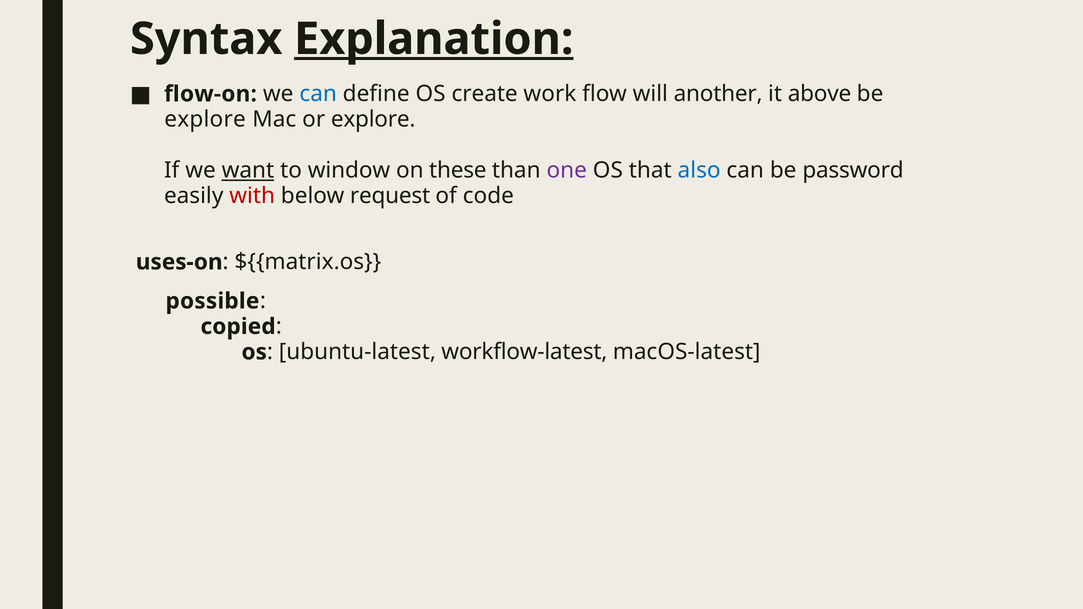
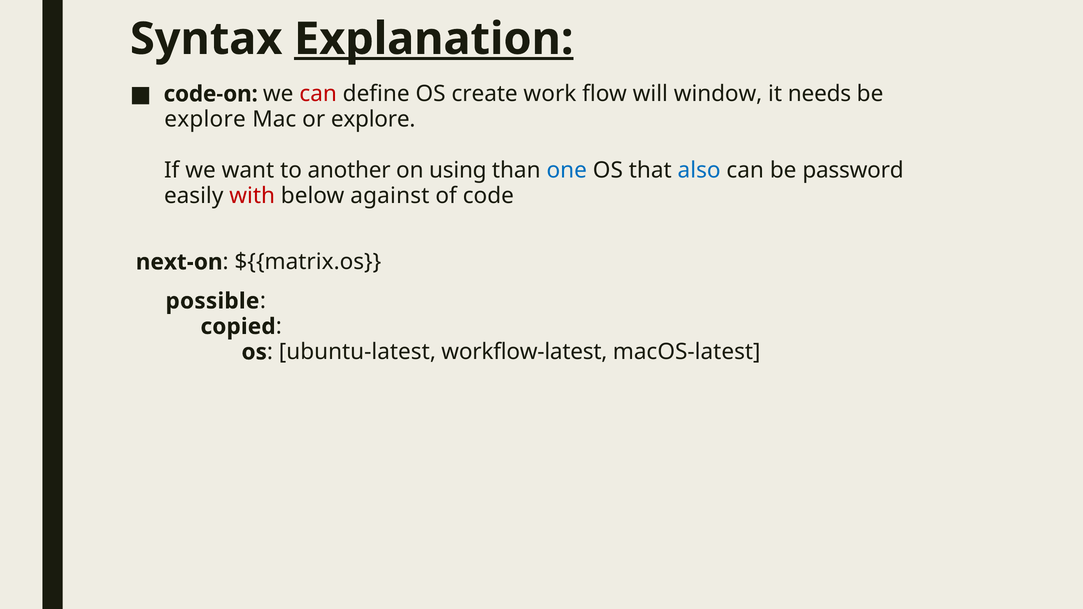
flow-on: flow-on -> code-on
can at (318, 94) colour: blue -> red
another: another -> window
above: above -> needs
want underline: present -> none
window: window -> another
these: these -> using
one colour: purple -> blue
request: request -> against
uses-on: uses-on -> next-on
